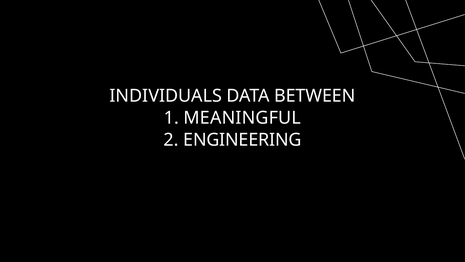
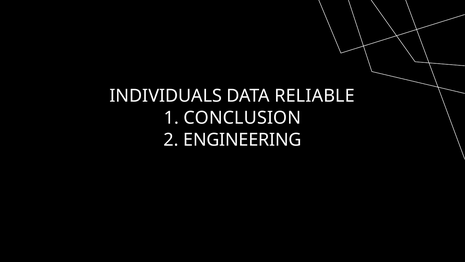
BETWEEN: BETWEEN -> RELIABLE
MEANINGFUL: MEANINGFUL -> CONCLUSION
